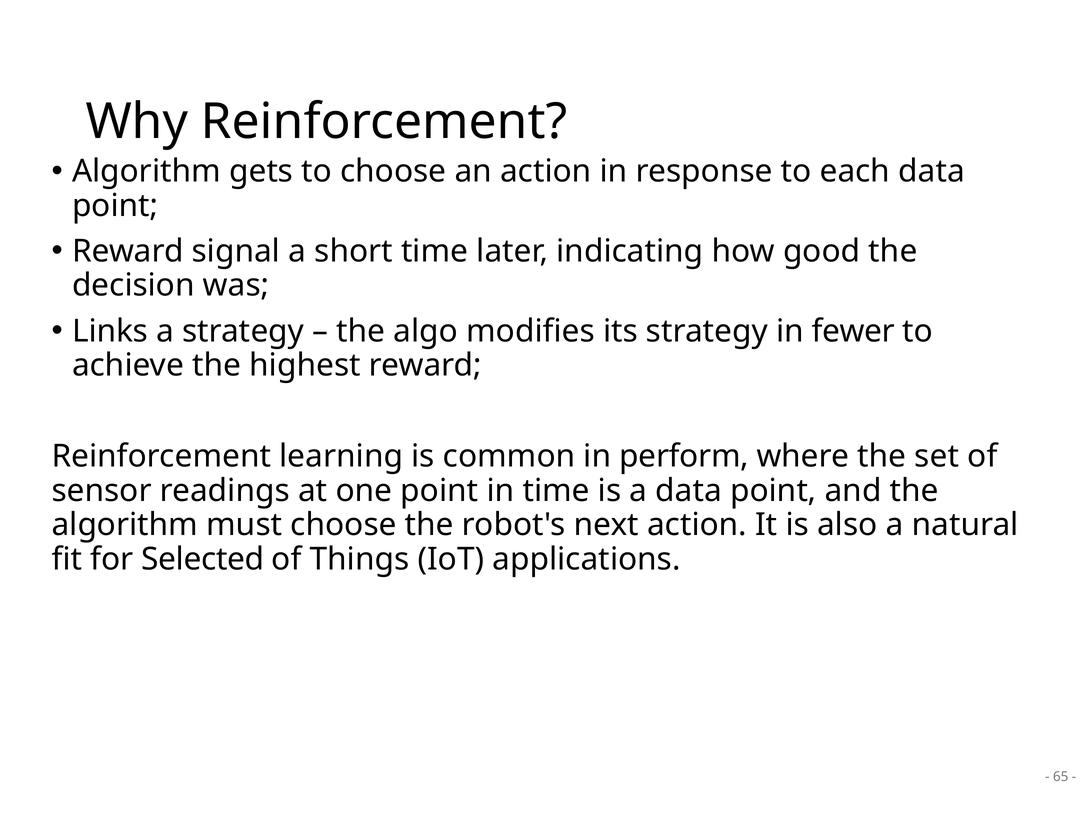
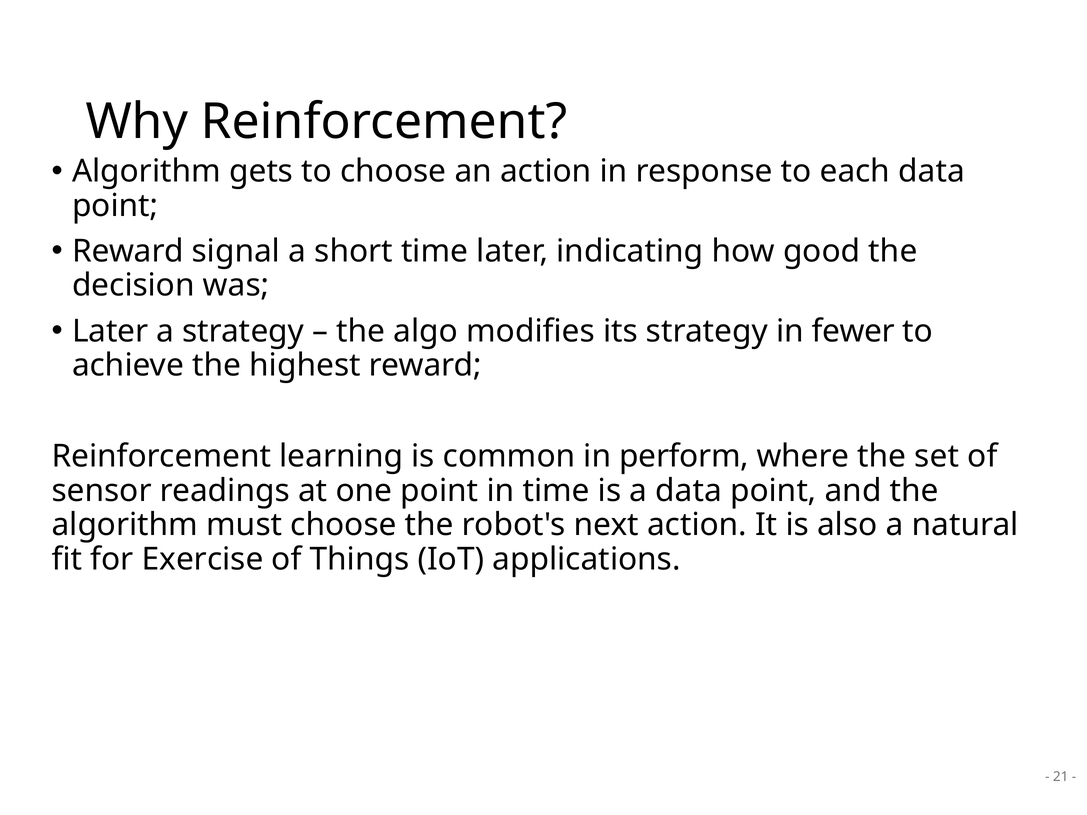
Links at (110, 331): Links -> Later
Selected: Selected -> Exercise
65: 65 -> 21
